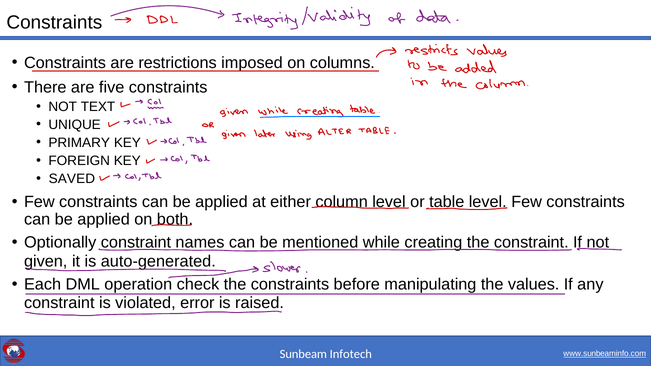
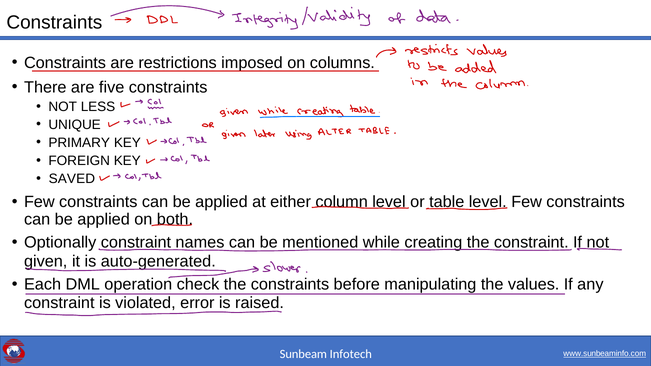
TEXT: TEXT -> LESS
